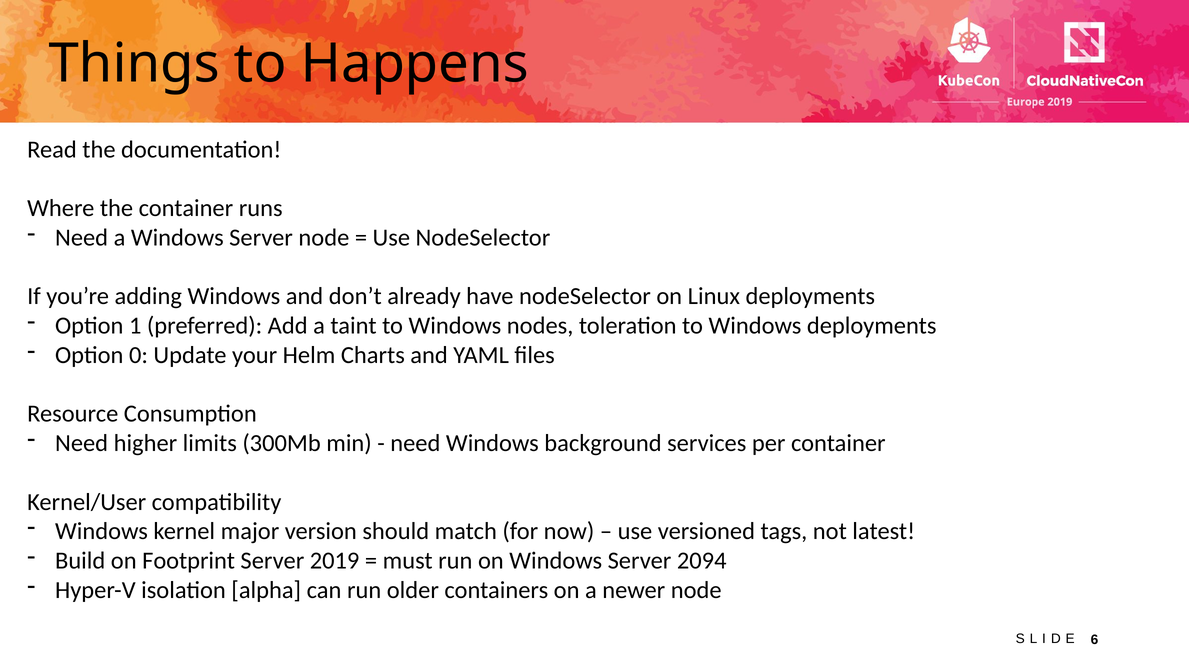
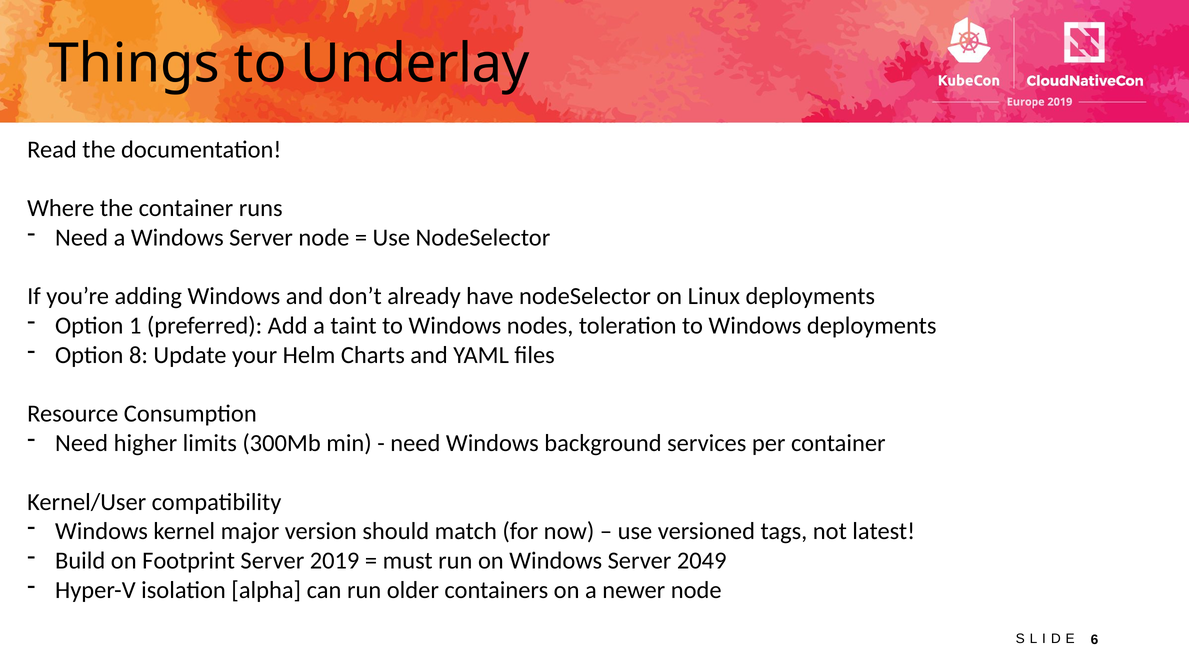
Happens: Happens -> Underlay
0: 0 -> 8
2094: 2094 -> 2049
